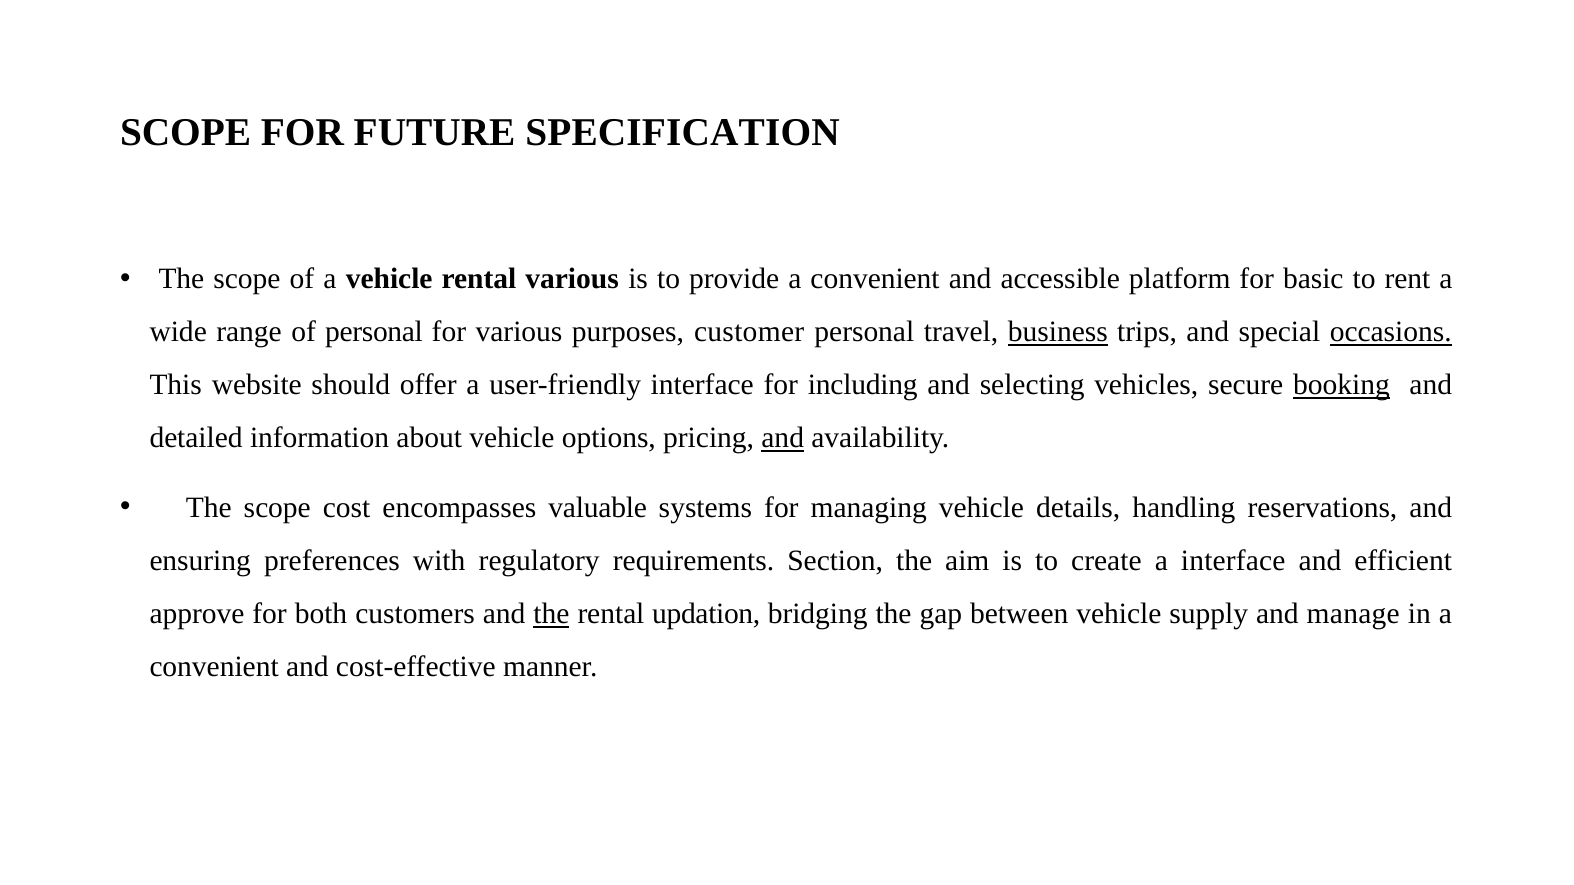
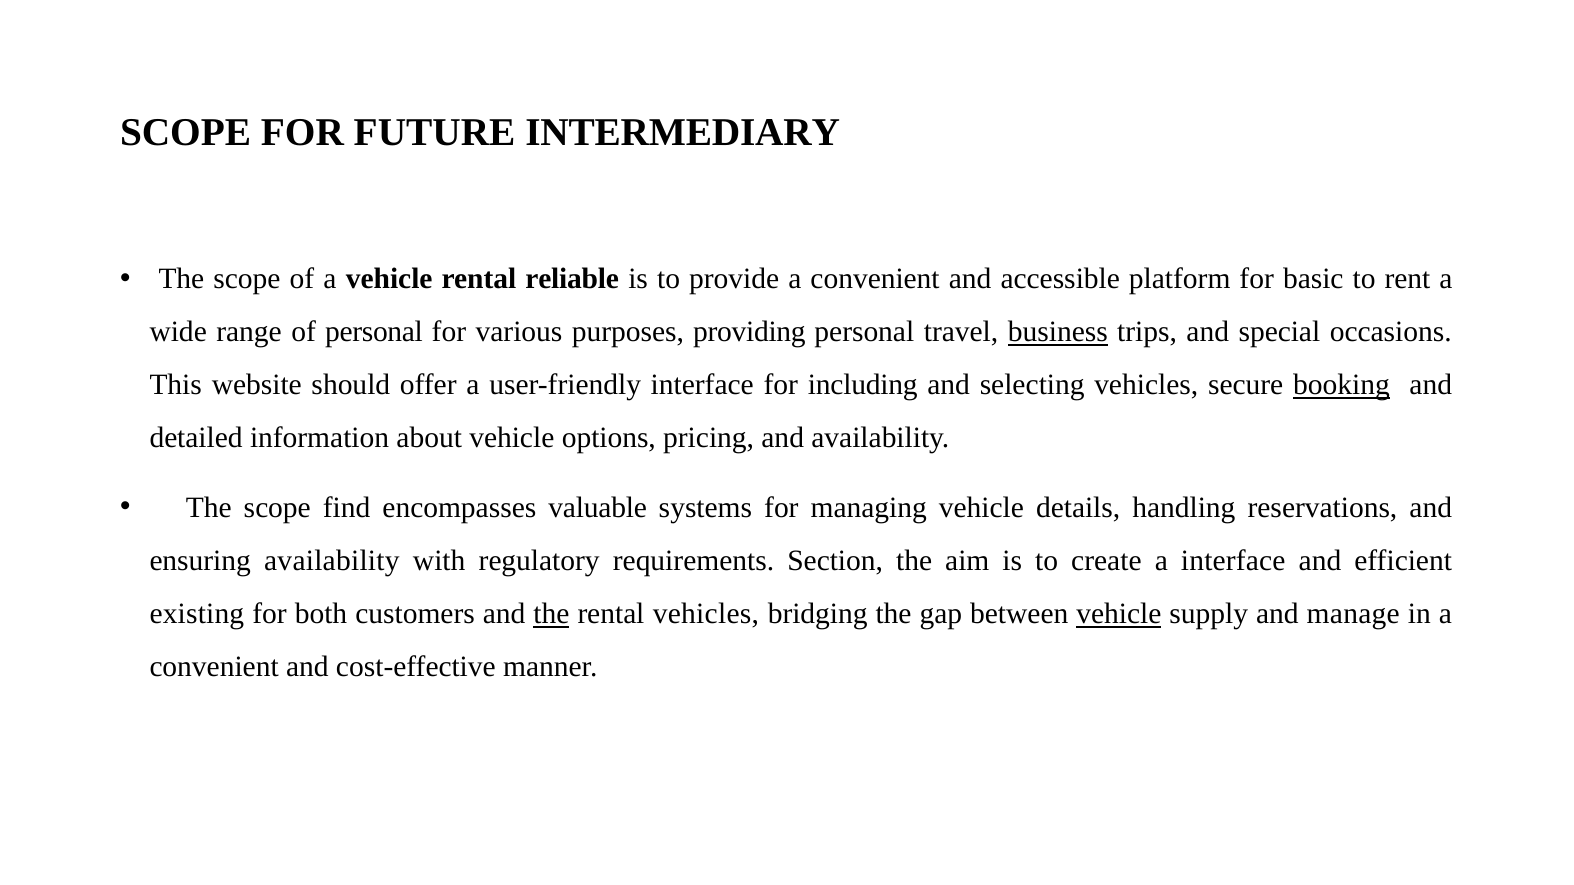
SPECIFICATION: SPECIFICATION -> INTERMEDIARY
rental various: various -> reliable
customer: customer -> providing
occasions underline: present -> none
and at (783, 438) underline: present -> none
cost: cost -> find
ensuring preferences: preferences -> availability
approve: approve -> existing
rental updation: updation -> vehicles
vehicle at (1119, 614) underline: none -> present
